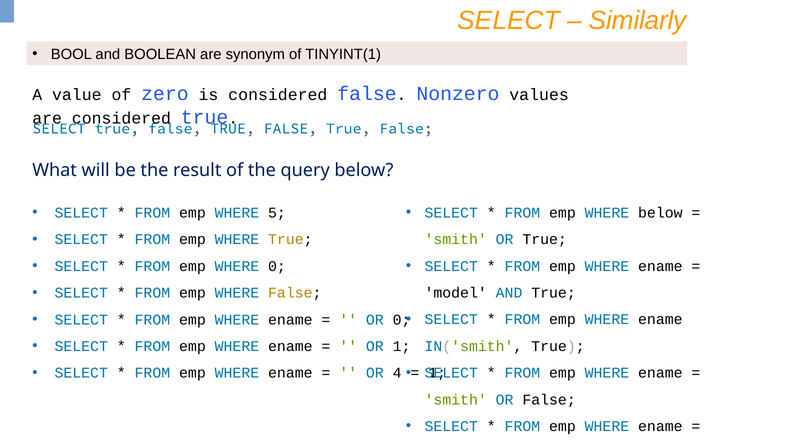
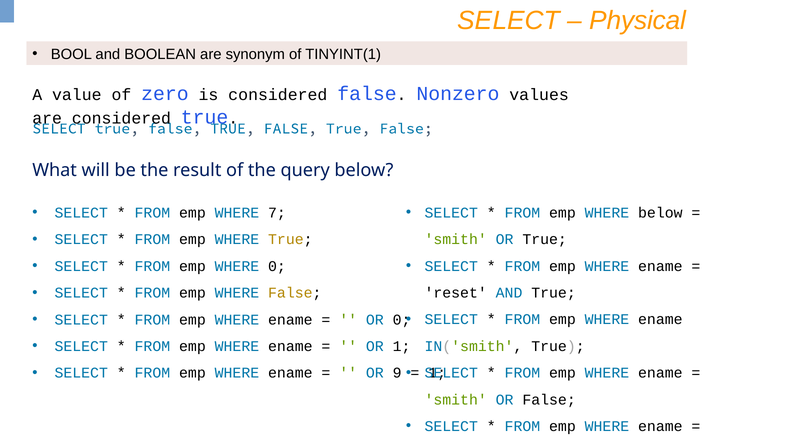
Similarly: Similarly -> Physical
5: 5 -> 7
model: model -> reset
4: 4 -> 9
